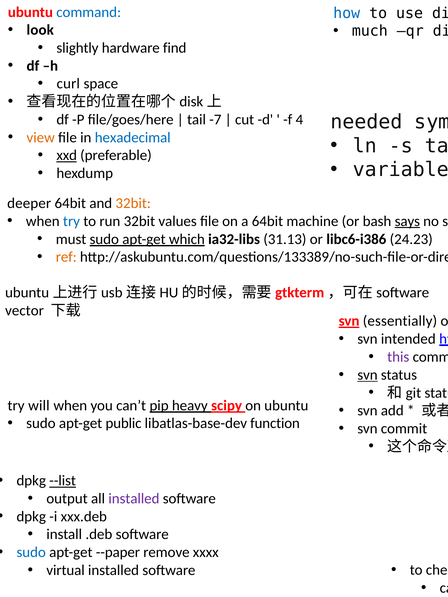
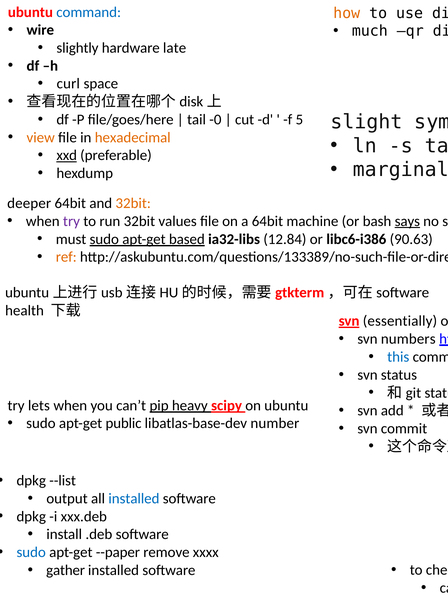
how colour: blue -> orange
look: look -> wire
find: find -> late
-7: -7 -> -0
4: 4 -> 5
needed: needed -> slight
hexadecimal colour: blue -> orange
variable: variable -> marginal
try at (71, 221) colour: blue -> purple
which: which -> based
31.13: 31.13 -> 12.84
24.23: 24.23 -> 90.63
vector: vector -> health
intended: intended -> numbers
this colour: purple -> blue
svn at (367, 375) underline: present -> none
will: will -> lets
function: function -> number
--list underline: present -> none
installed at (134, 499) colour: purple -> blue
virtual: virtual -> gather
